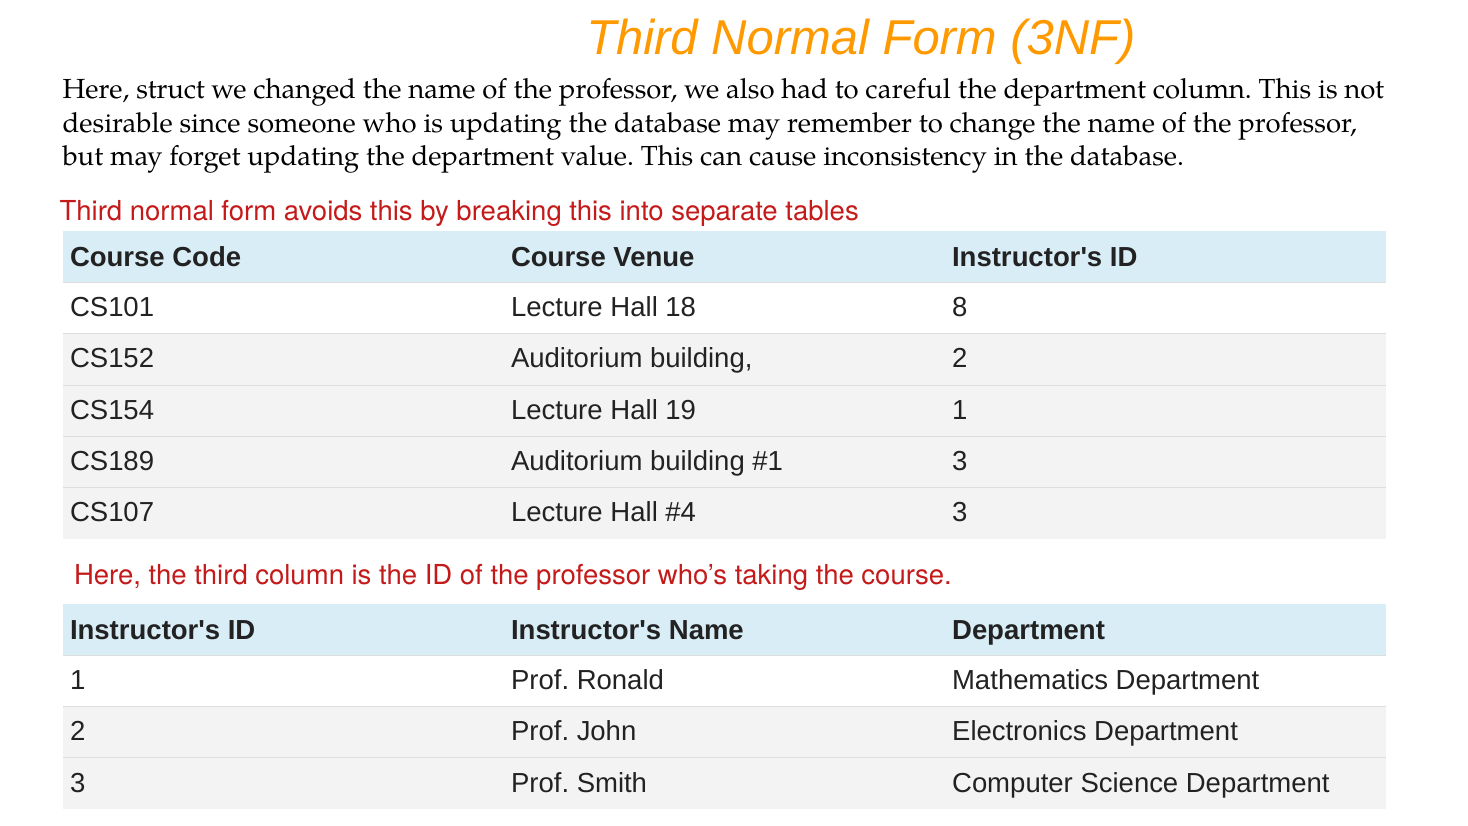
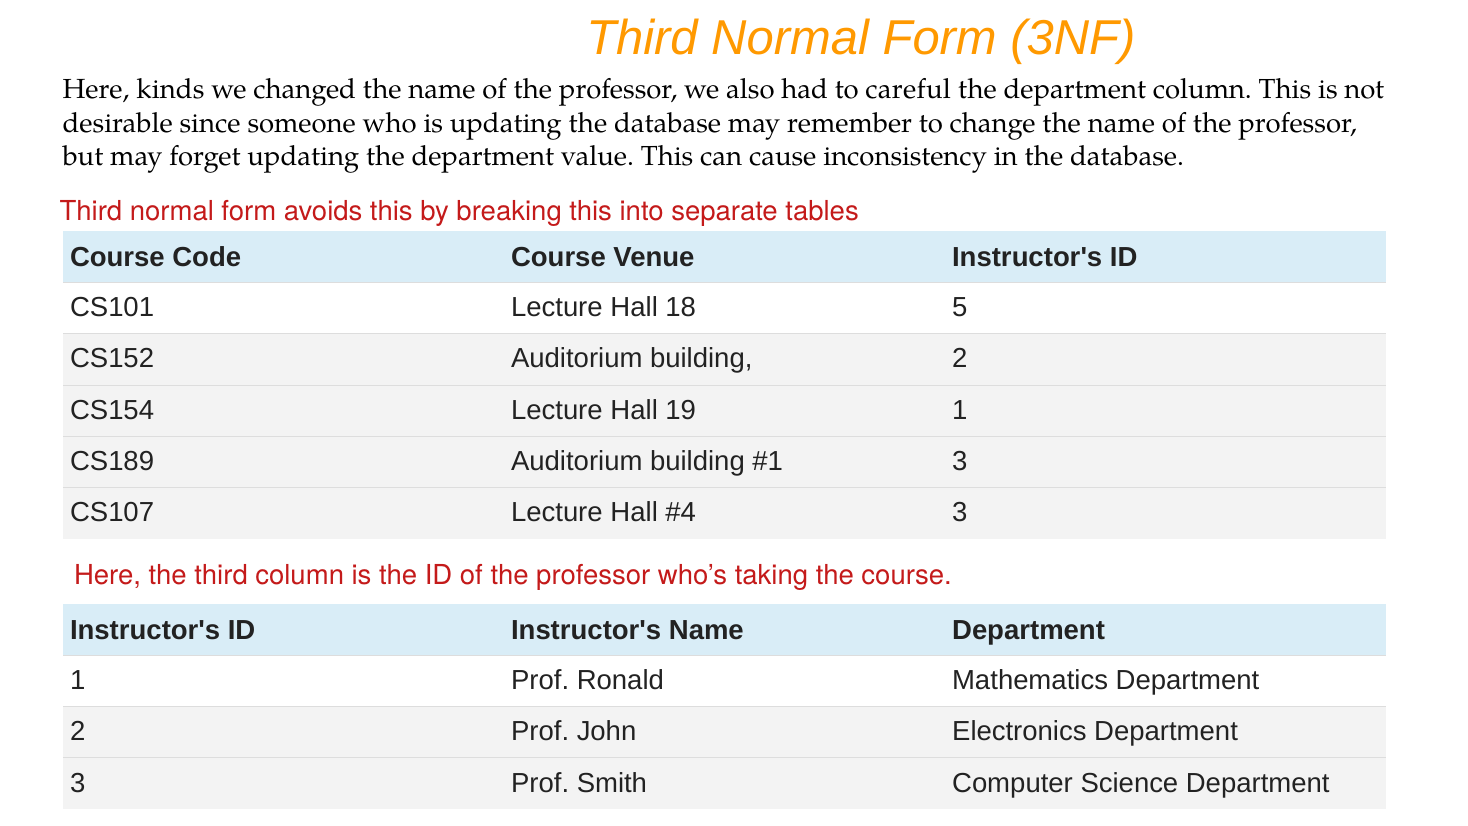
struct: struct -> kinds
8: 8 -> 5
